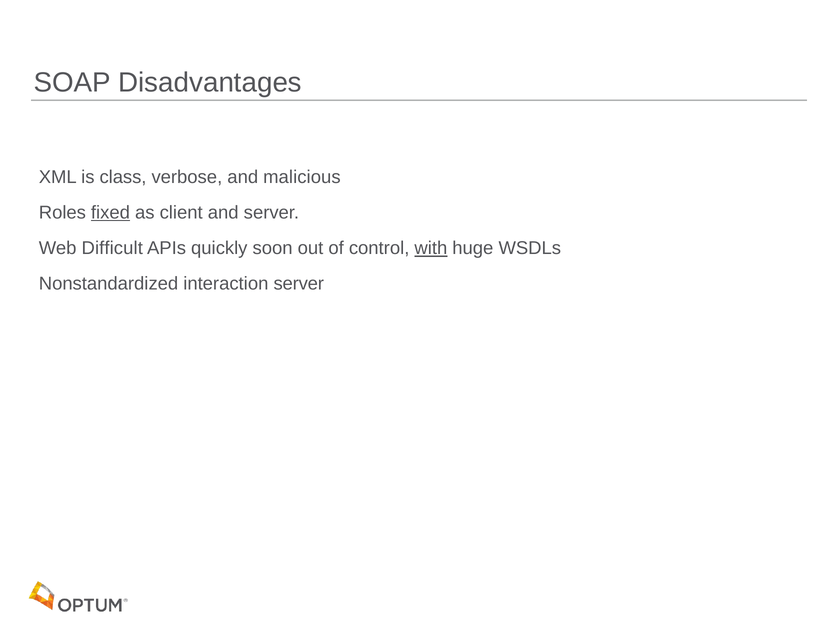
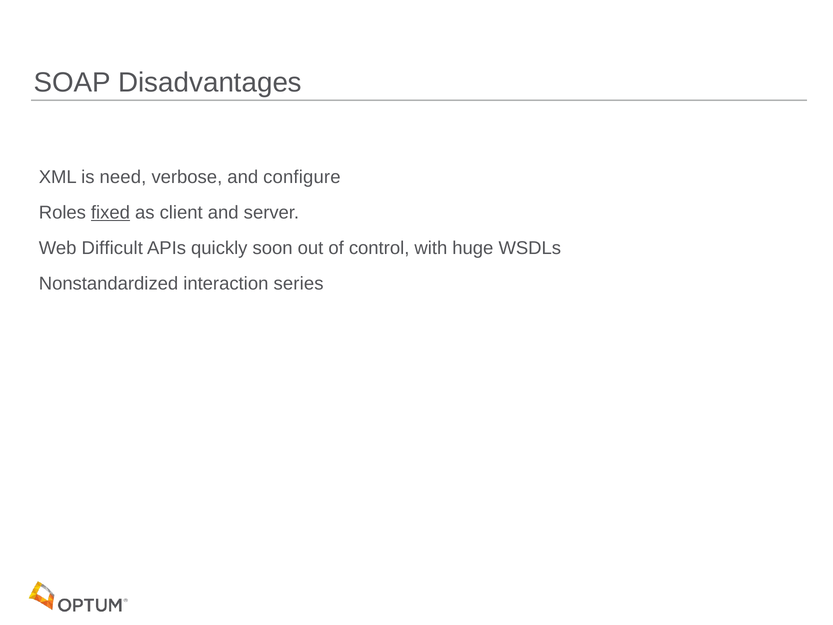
class: class -> need
malicious: malicious -> configure
with underline: present -> none
interaction server: server -> series
